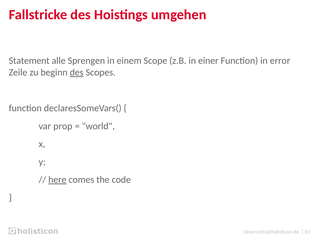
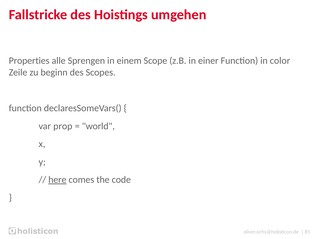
Statement: Statement -> Properties
error: error -> color
des at (77, 73) underline: present -> none
